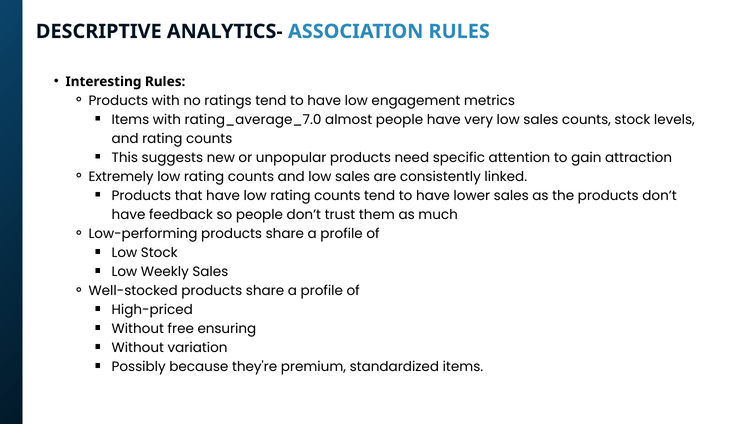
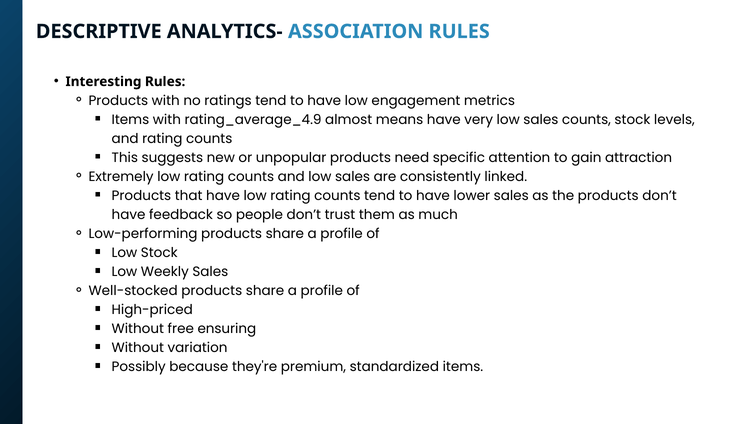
rating_average_7.0: rating_average_7.0 -> rating_average_4.9
almost people: people -> means
